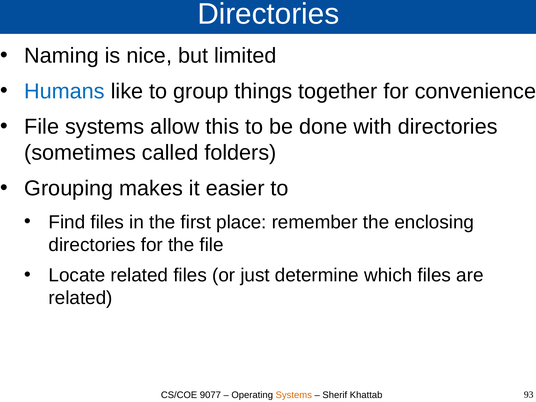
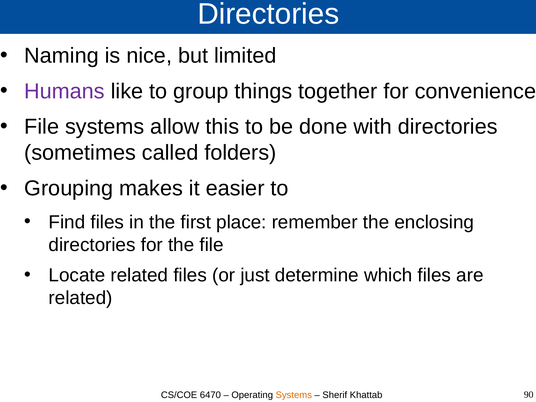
Humans colour: blue -> purple
9077: 9077 -> 6470
93: 93 -> 90
